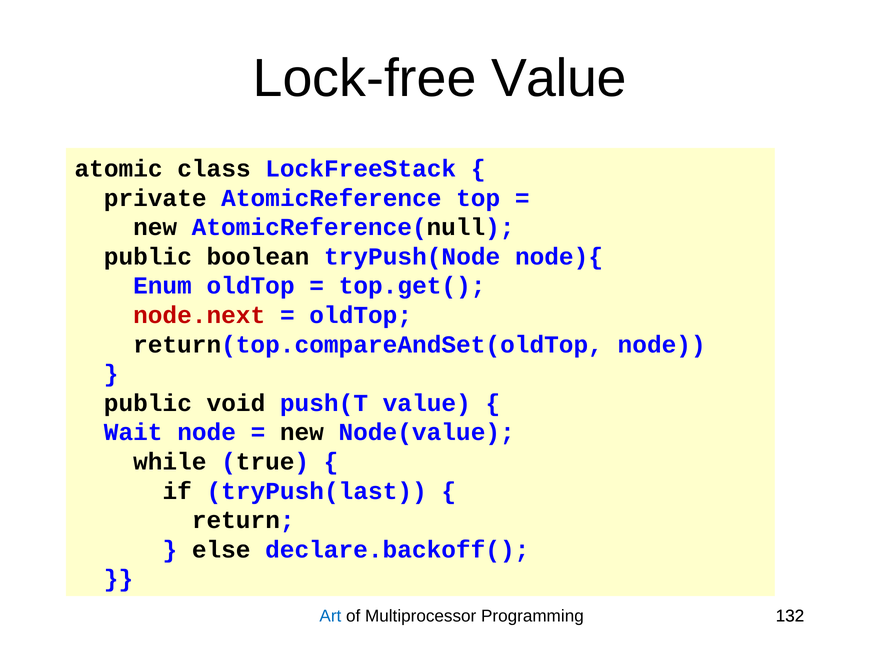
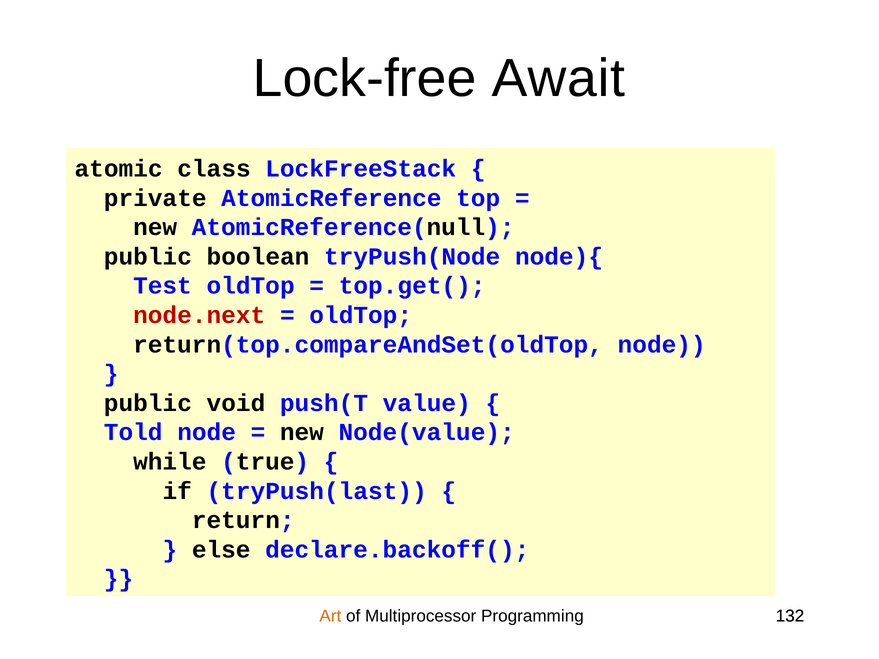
Lock-free Value: Value -> Await
Enum: Enum -> Test
Wait: Wait -> Told
Art colour: blue -> orange
